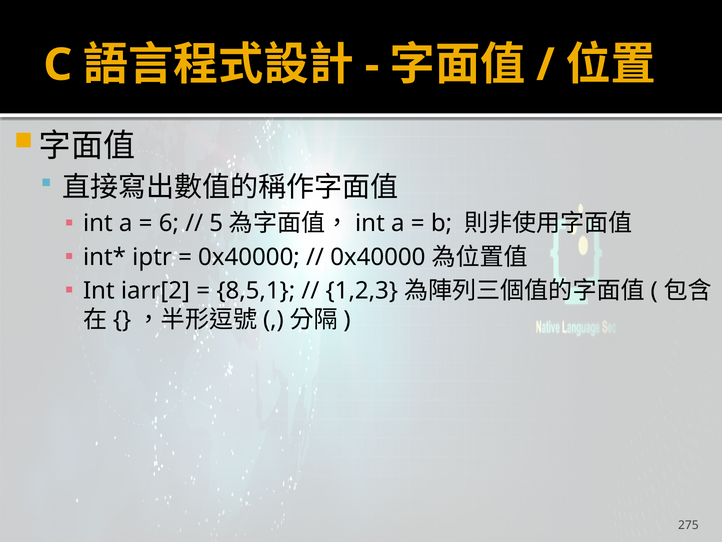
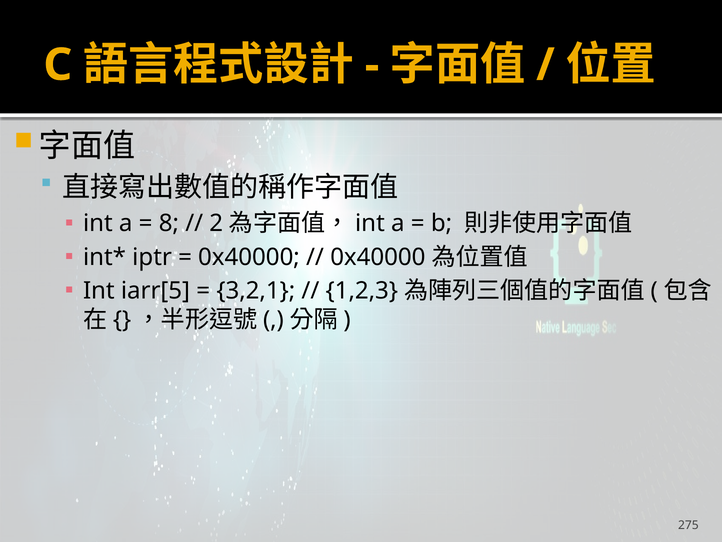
6: 6 -> 8
5: 5 -> 2
iarr[2: iarr[2 -> iarr[5
8,5,1: 8,5,1 -> 3,2,1
